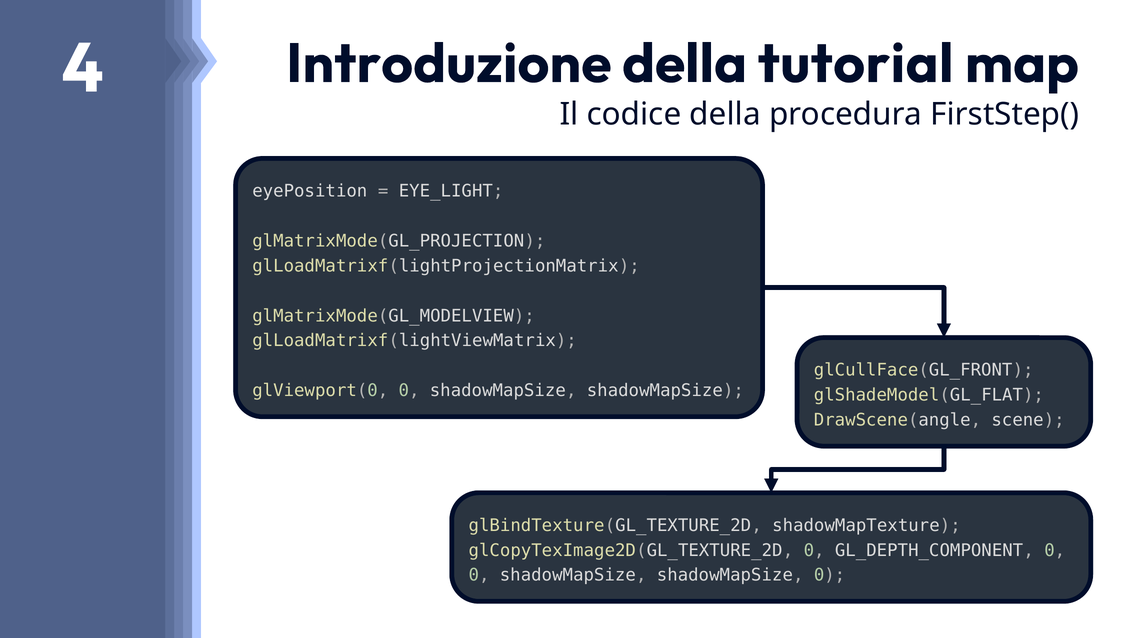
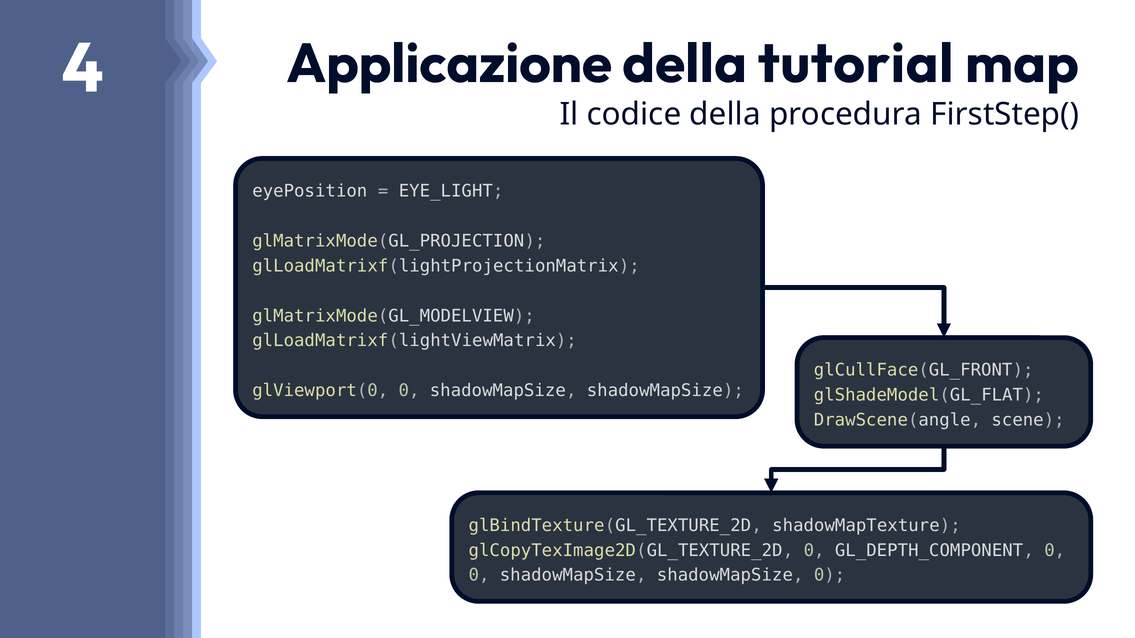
Introduzione: Introduzione -> Applicazione
